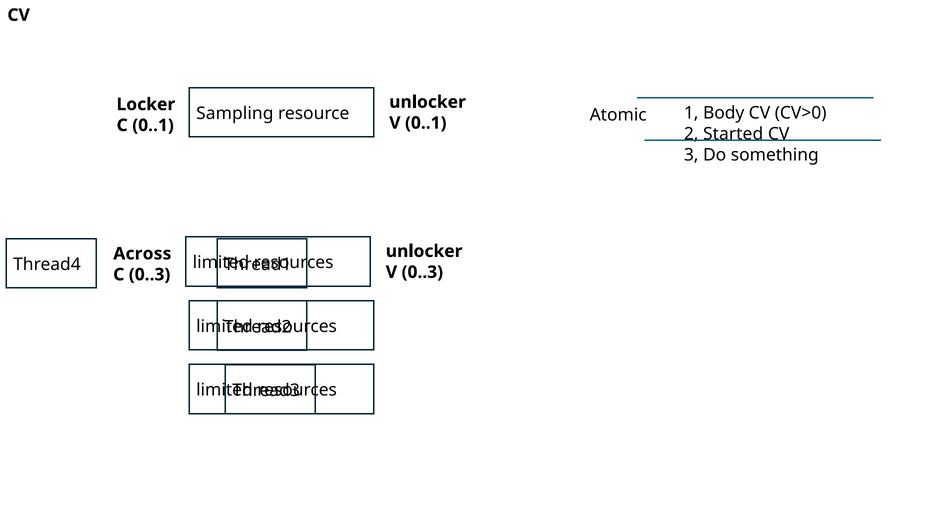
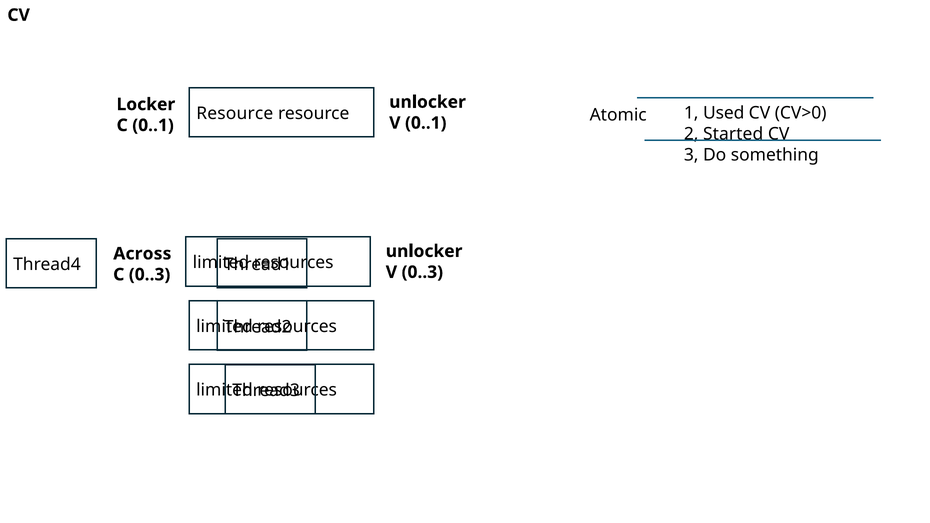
Body: Body -> Used
Sampling at (235, 114): Sampling -> Resource
